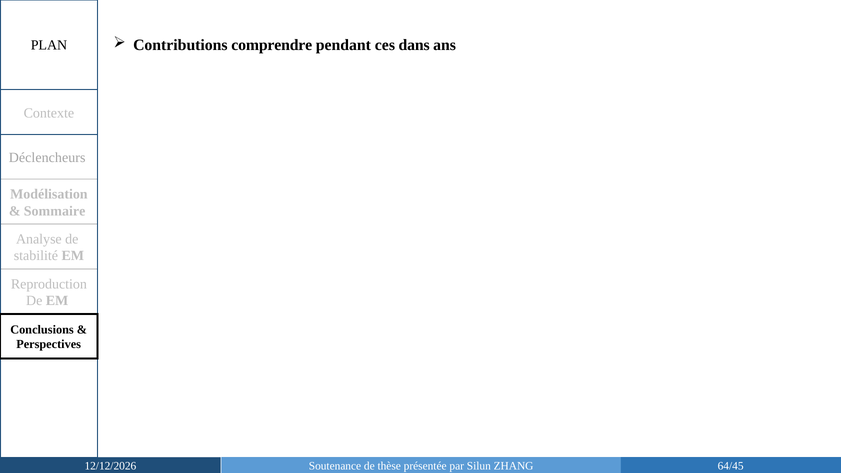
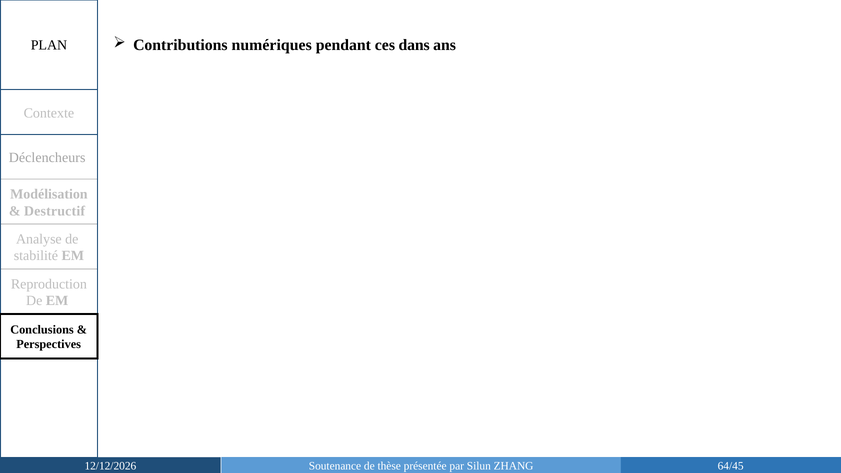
comprendre: comprendre -> numériques
Sommaire: Sommaire -> Destructif
